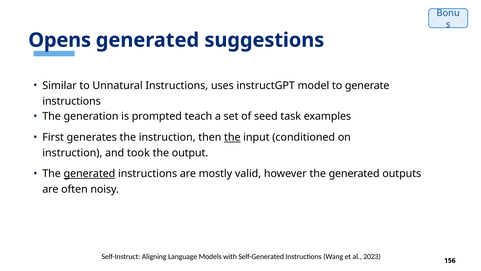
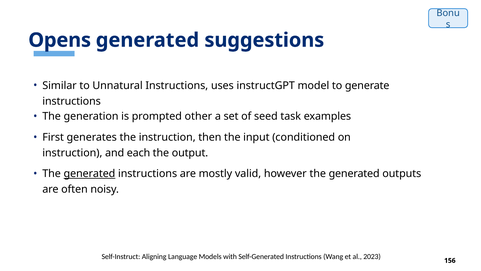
teach: teach -> other
the at (232, 137) underline: present -> none
took: took -> each
